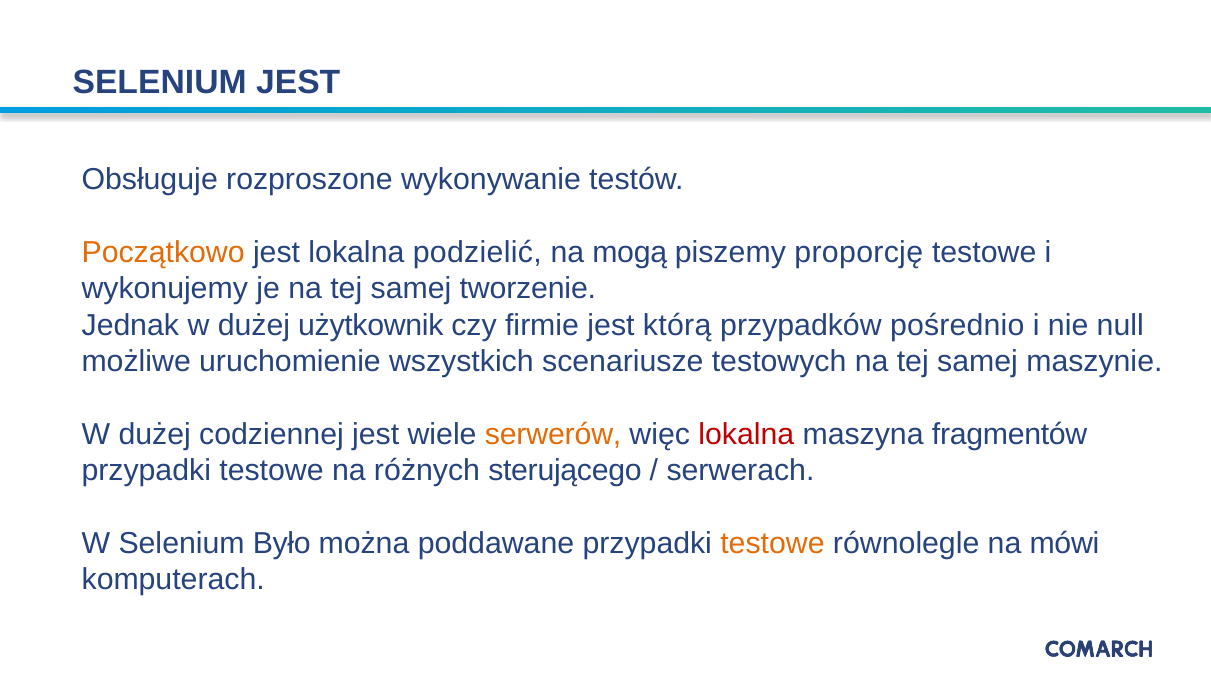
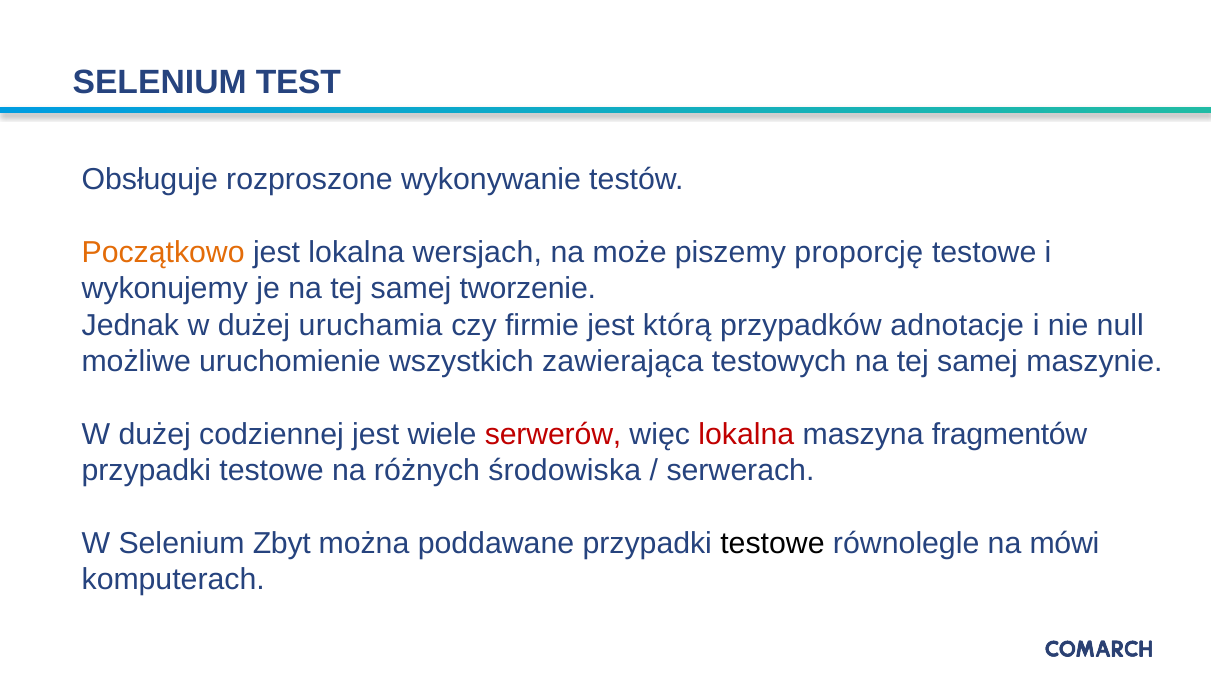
SELENIUM JEST: JEST -> TEST
podzielić: podzielić -> wersjach
mogą: mogą -> może
użytkownik: użytkownik -> uruchamia
pośrednio: pośrednio -> adnotacje
scenariusze: scenariusze -> zawierająca
serwerów colour: orange -> red
sterującego: sterującego -> środowiska
Było: Było -> Zbyt
testowe at (772, 543) colour: orange -> black
